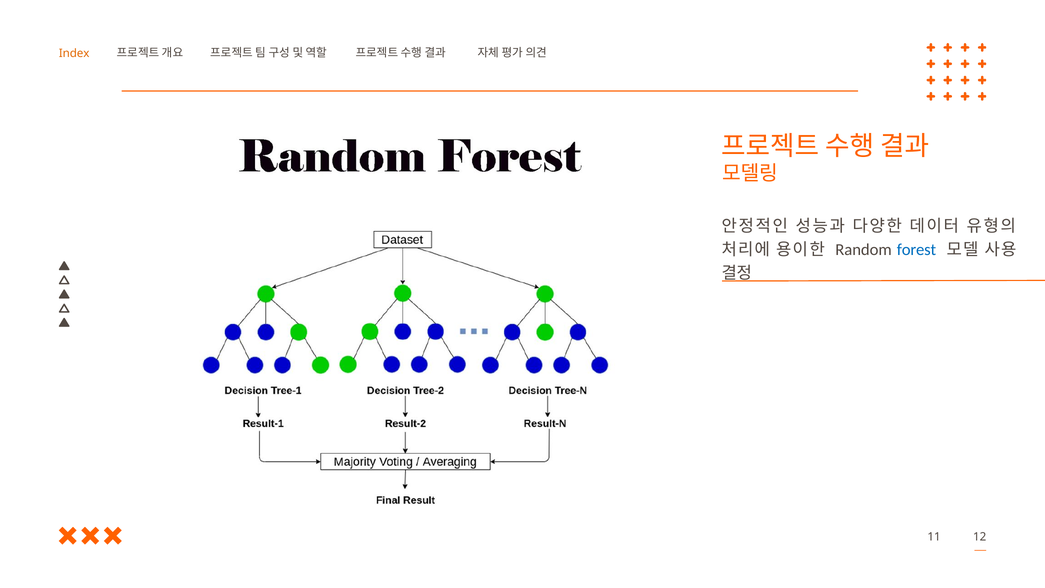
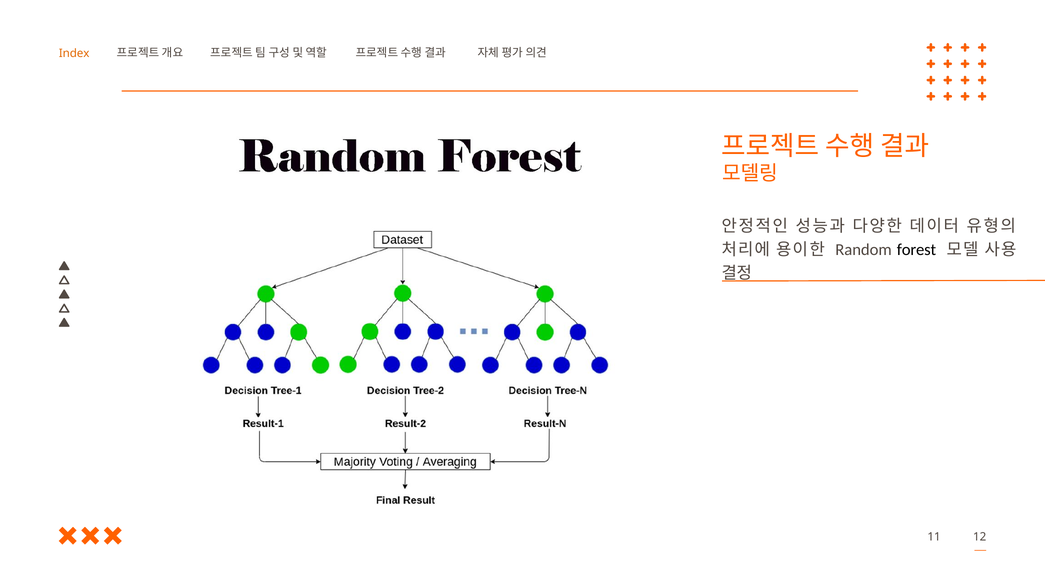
forest colour: blue -> black
